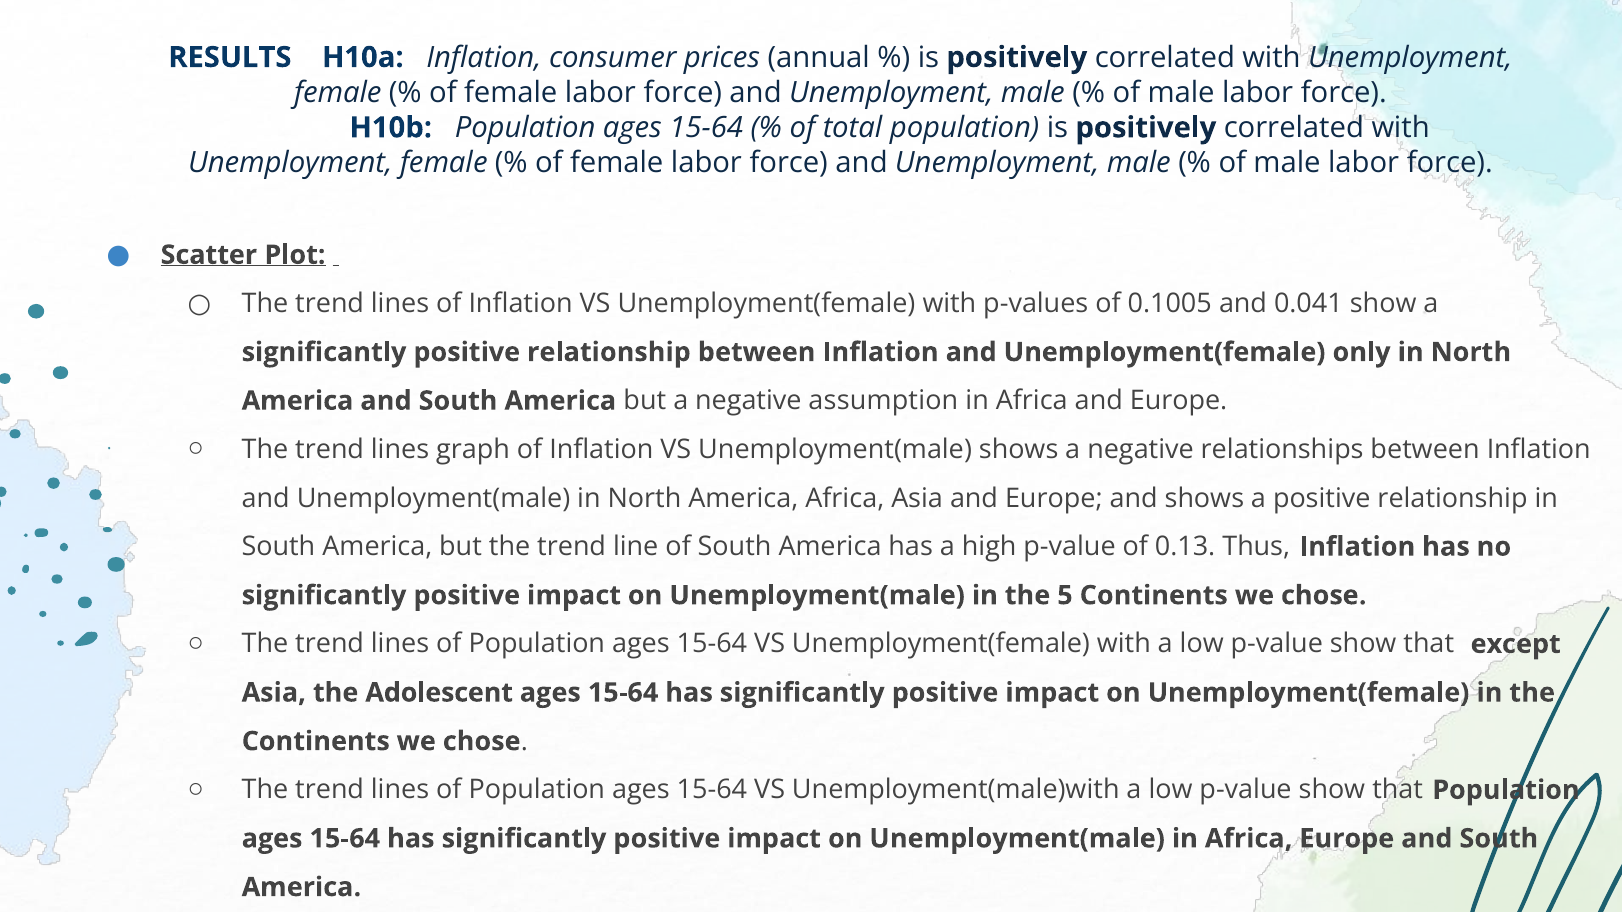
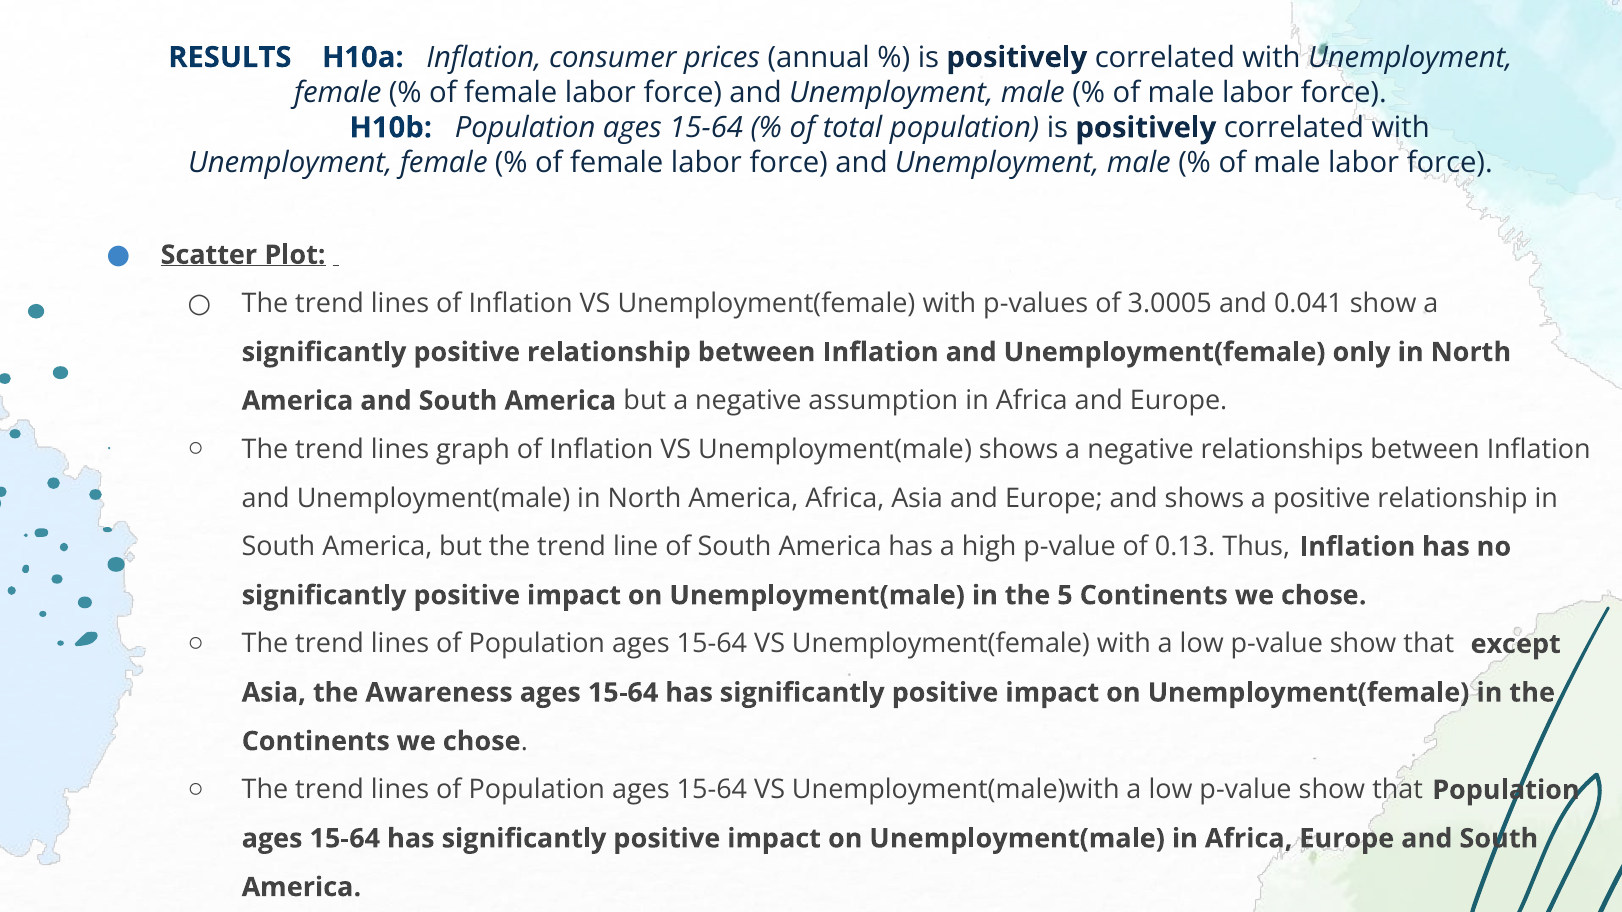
0.1005: 0.1005 -> 3.0005
Adolescent: Adolescent -> Awareness
